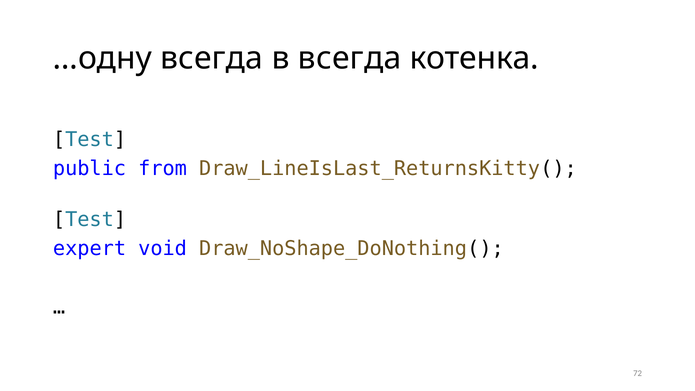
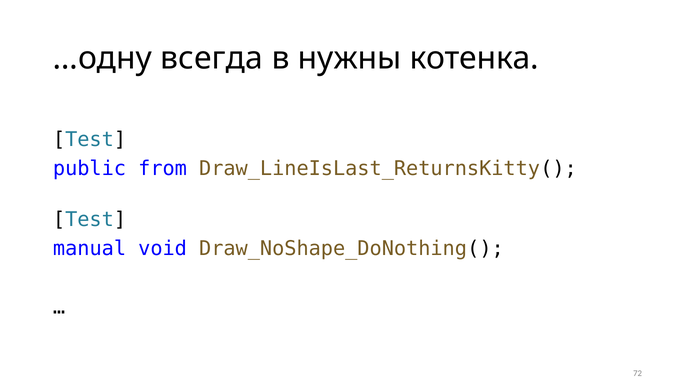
в всегда: всегда -> нужны
expert: expert -> manual
